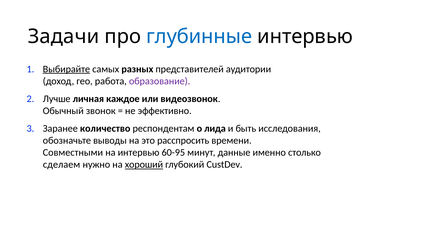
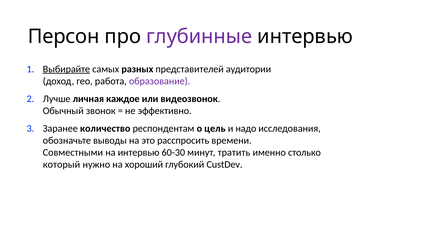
Задачи: Задачи -> Персон
глубинные colour: blue -> purple
лида: лида -> цель
быть: быть -> надо
60-95: 60-95 -> 60-30
данные: данные -> тратить
сделаем: сделаем -> который
хороший underline: present -> none
